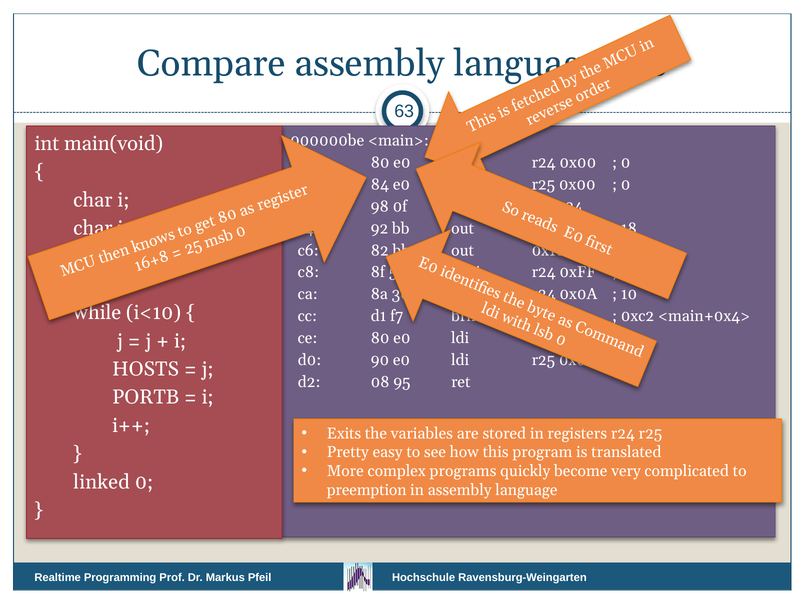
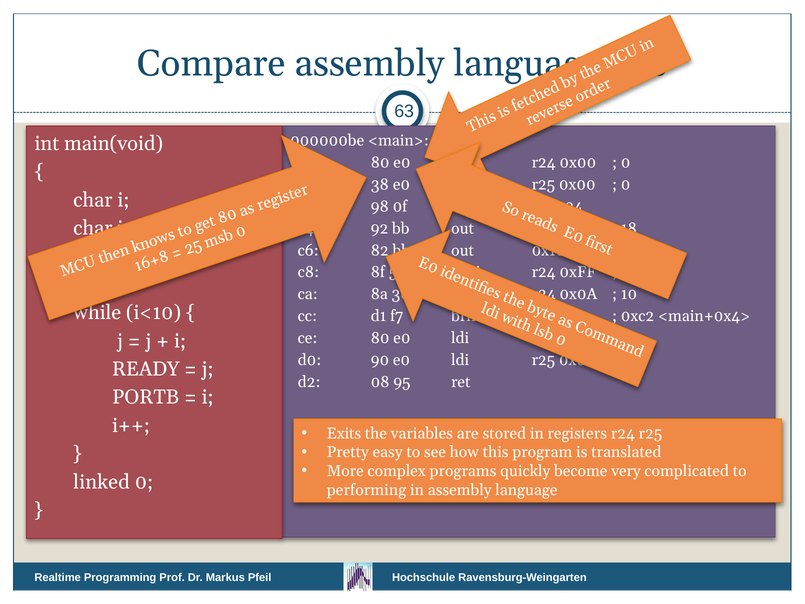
84: 84 -> 38
HOSTS: HOSTS -> READY
preemption: preemption -> performing
